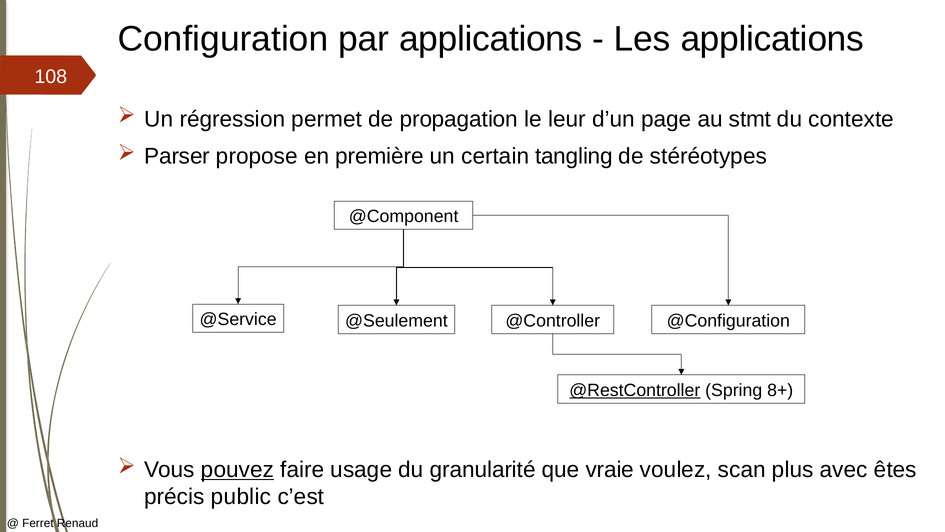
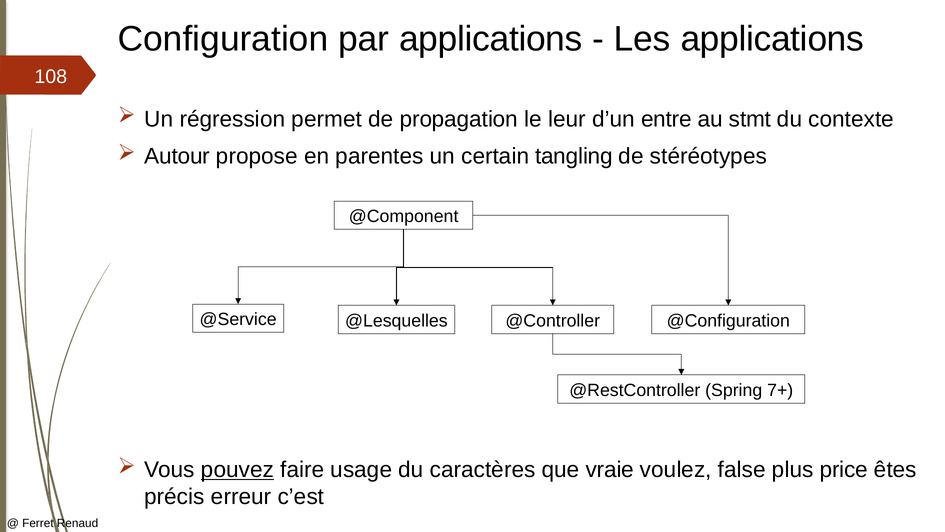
page: page -> entre
Parser: Parser -> Autour
première: première -> parentes
@Seulement: @Seulement -> @Lesquelles
@RestController underline: present -> none
8+: 8+ -> 7+
granularité: granularité -> caractères
scan: scan -> false
avec: avec -> price
public: public -> erreur
